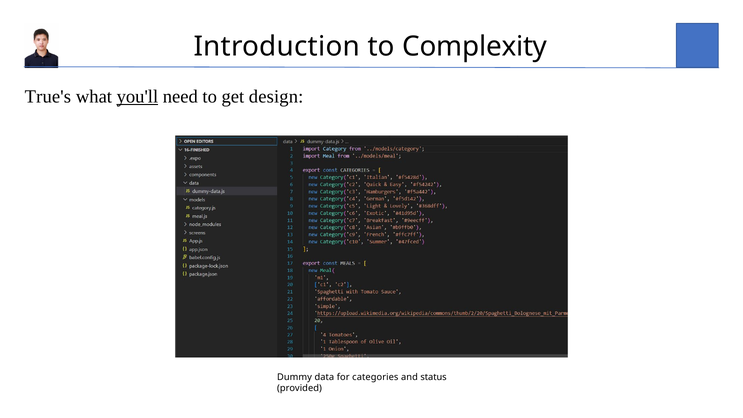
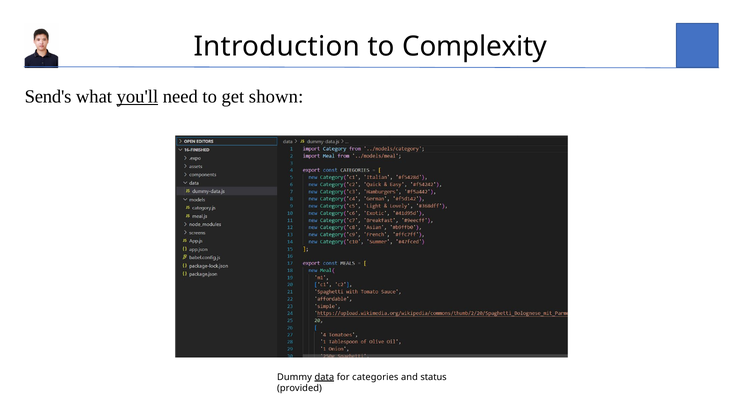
True's: True's -> Send's
design: design -> shown
data underline: none -> present
